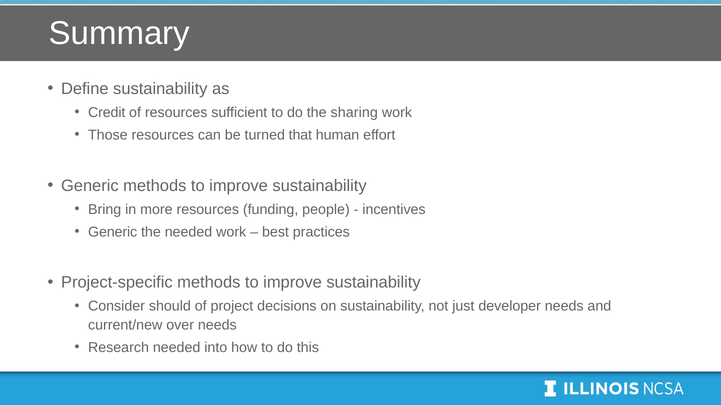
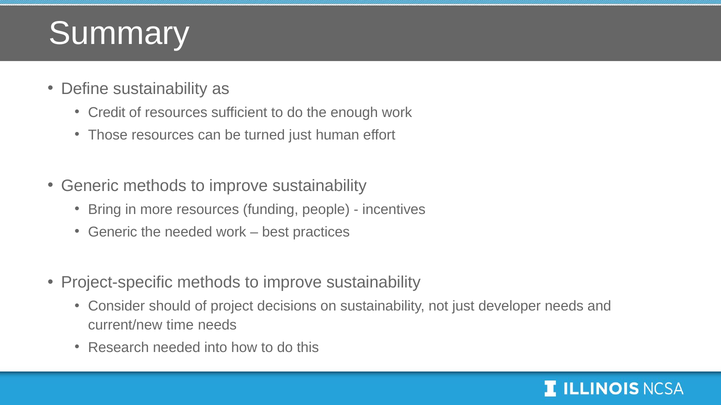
sharing: sharing -> enough
turned that: that -> just
over: over -> time
